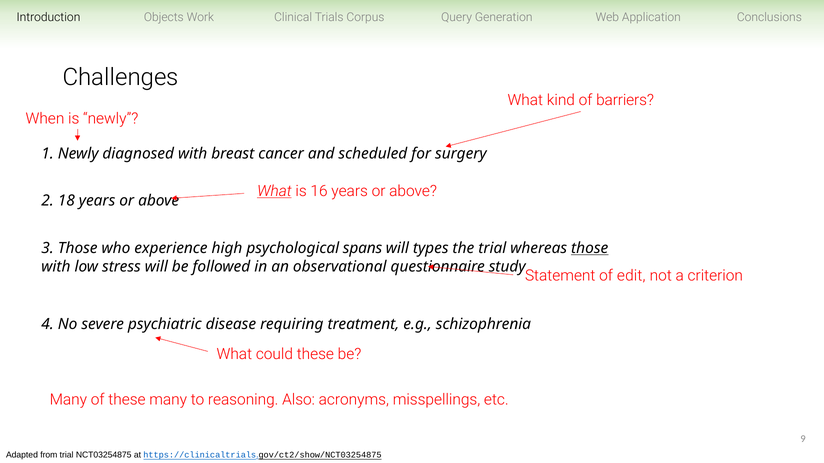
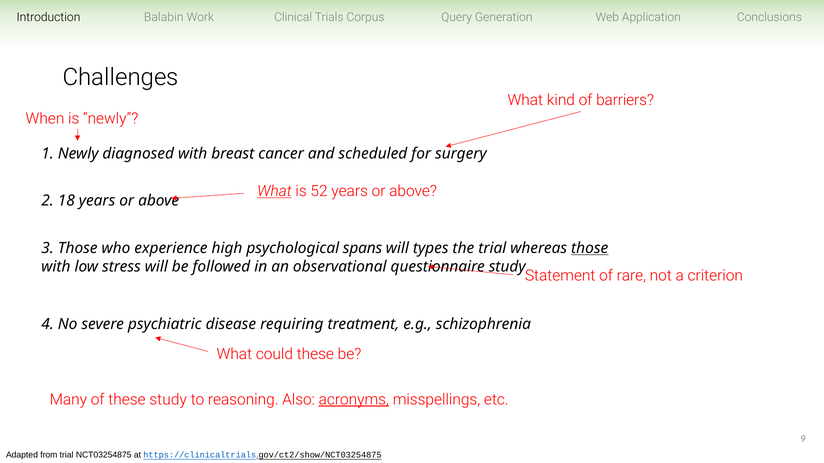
Objects: Objects -> Balabin
16: 16 -> 52
edit: edit -> rare
these many: many -> study
acronyms underline: none -> present
